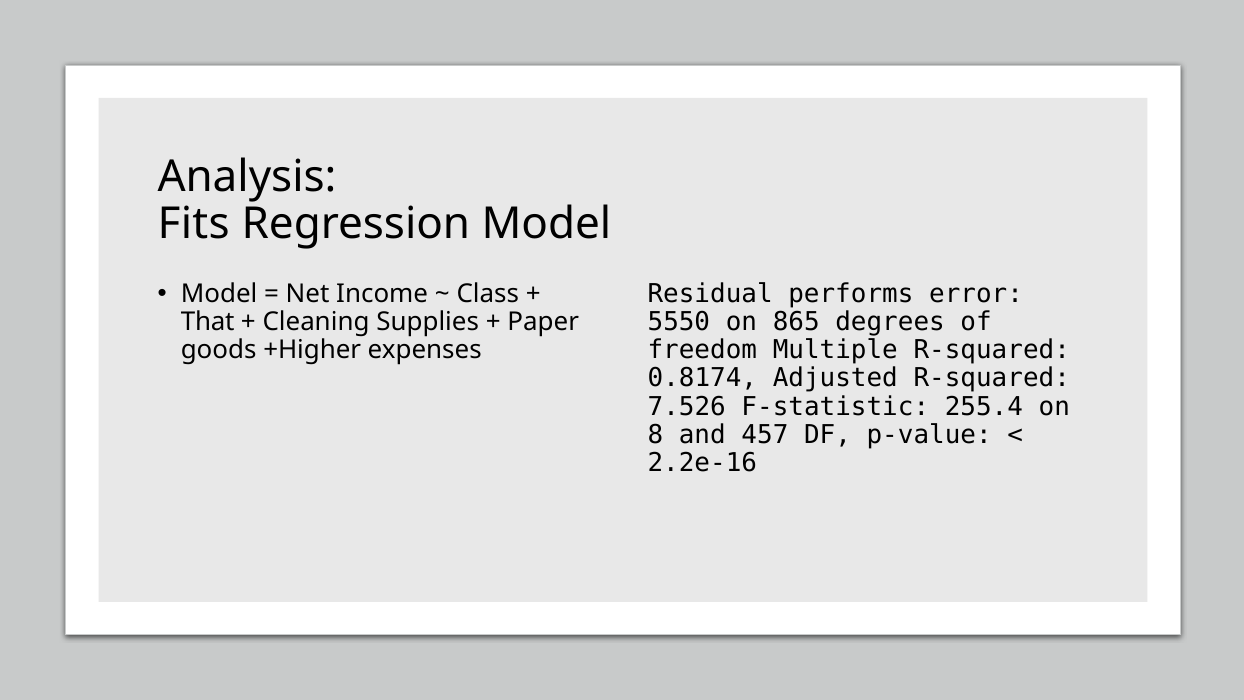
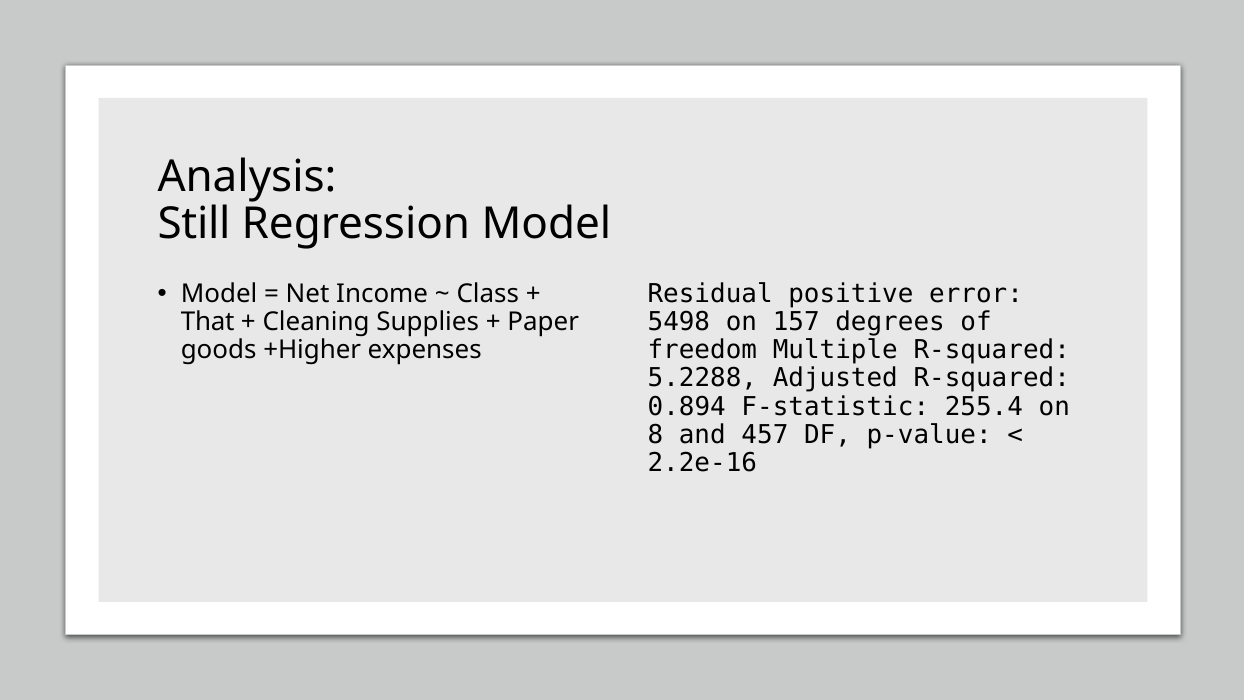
Fits: Fits -> Still
performs: performs -> positive
5550: 5550 -> 5498
865: 865 -> 157
0.8174: 0.8174 -> 5.2288
7.526: 7.526 -> 0.894
